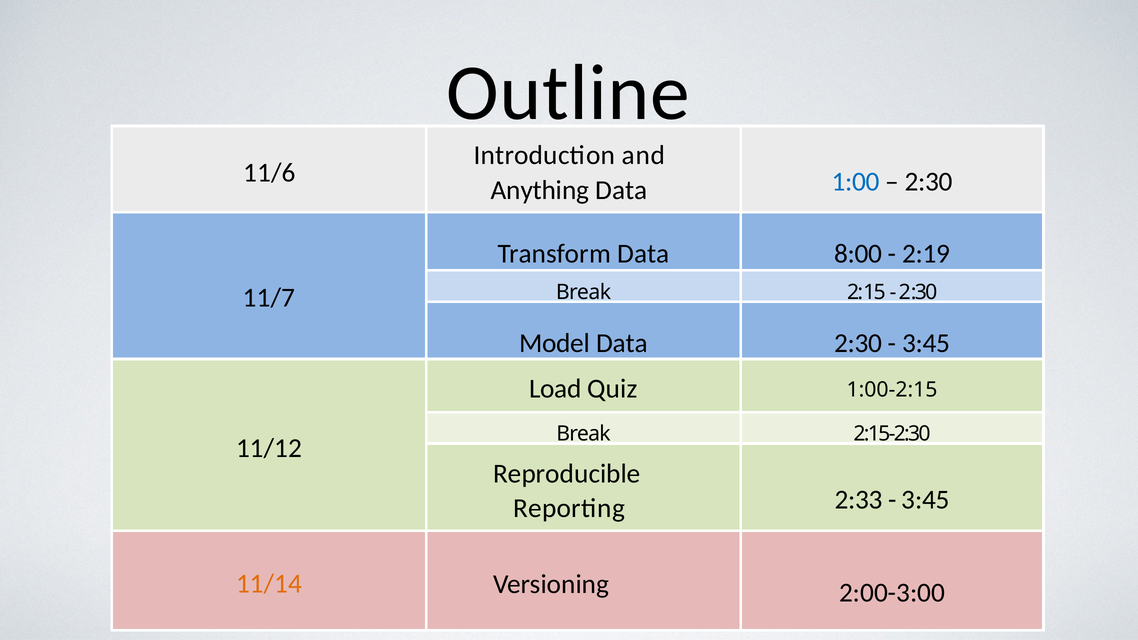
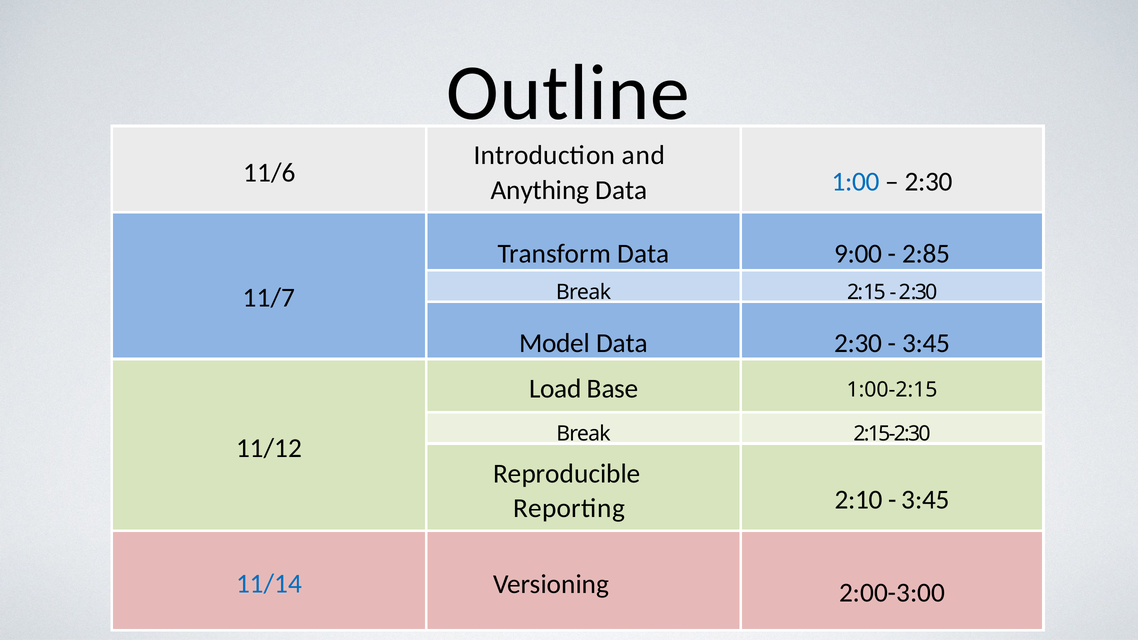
8:00: 8:00 -> 9:00
2:19: 2:19 -> 2:85
Quiz: Quiz -> Base
2:33: 2:33 -> 2:10
11/14 colour: orange -> blue
